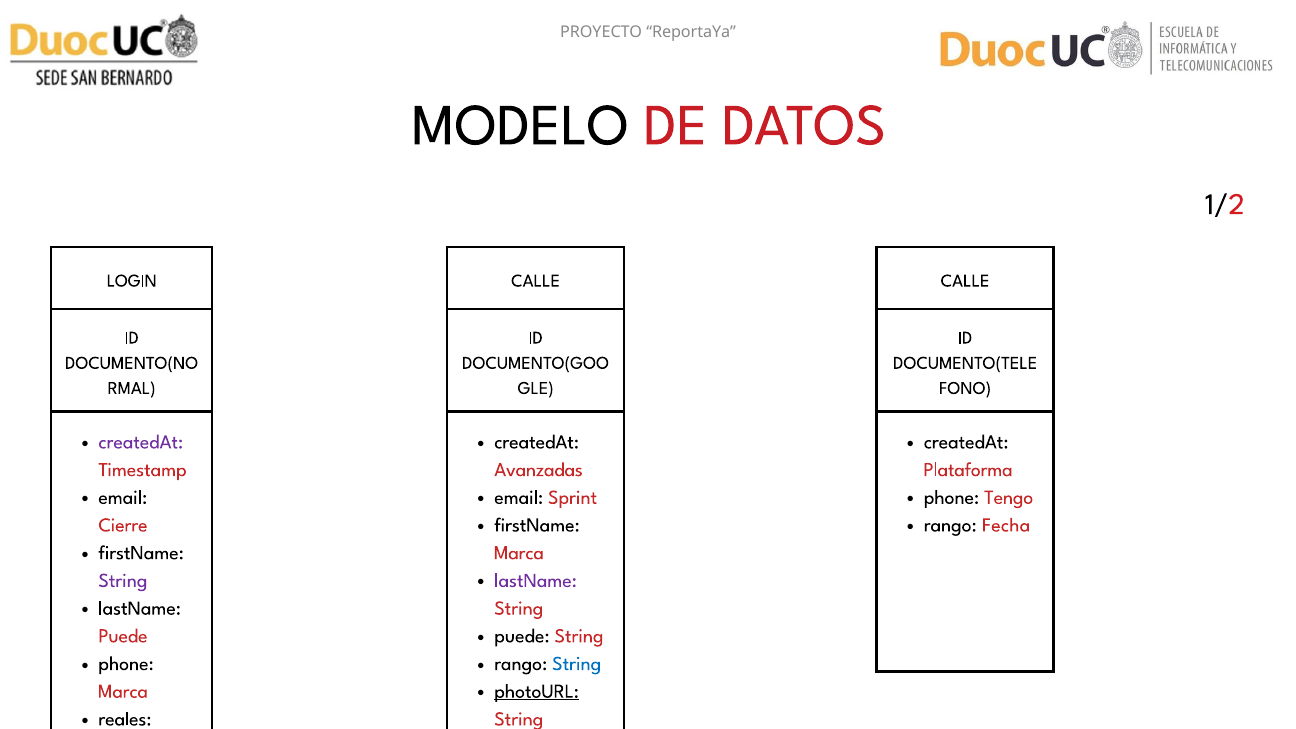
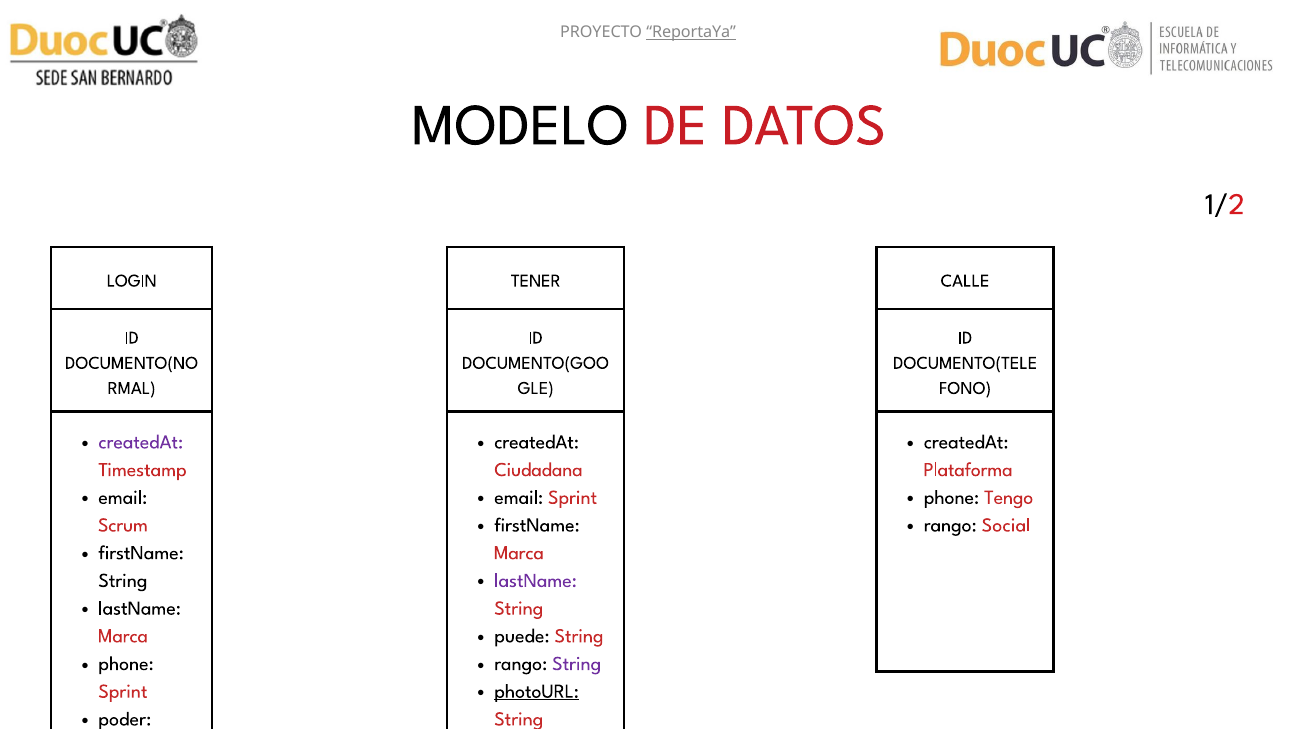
ReportaYa underline: none -> present
CALLE at (536, 281): CALLE -> TENER
Avanzadas: Avanzadas -> Ciudadana
Cierre: Cierre -> Scrum
Fecha: Fecha -> Social
String at (123, 580) colour: purple -> black
Puede at (123, 636): Puede -> Marca
String at (577, 663) colour: blue -> purple
Marca at (123, 691): Marca -> Sprint
reales: reales -> poder
